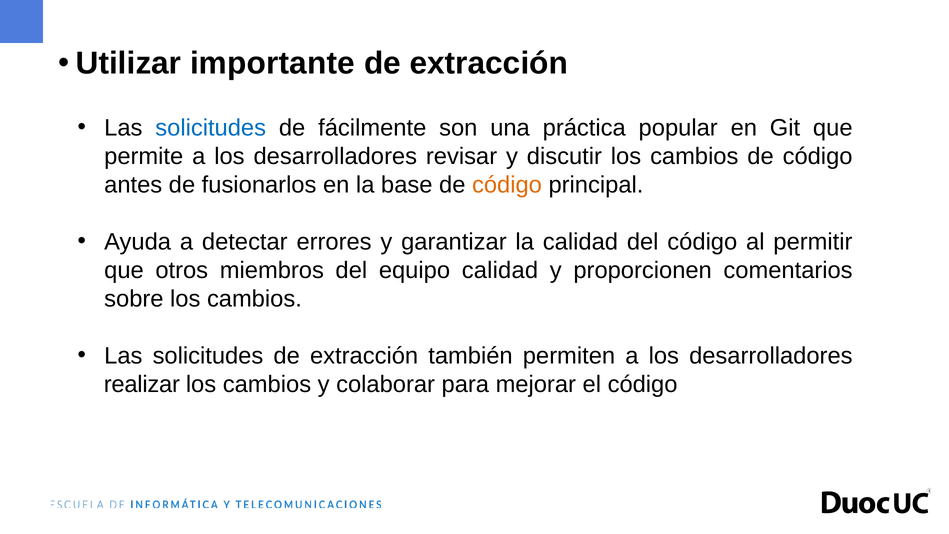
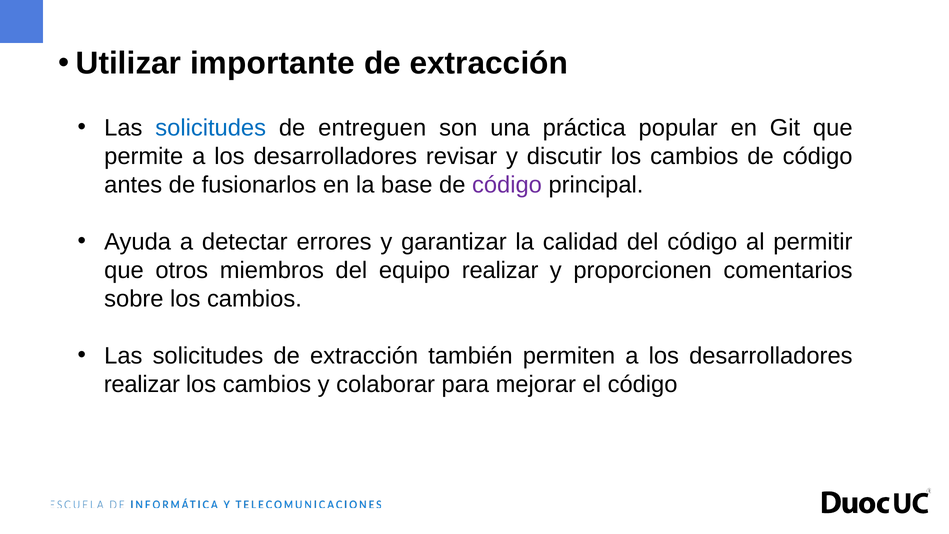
fácilmente: fácilmente -> entreguen
código at (507, 185) colour: orange -> purple
equipo calidad: calidad -> realizar
